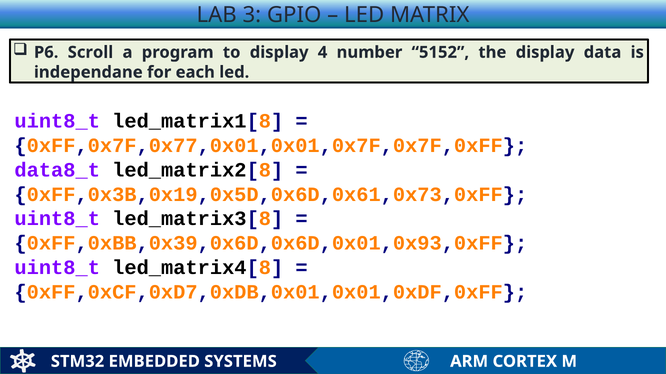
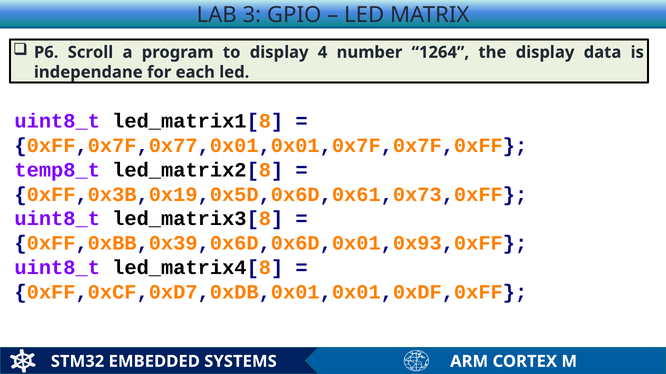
5152: 5152 -> 1264
data8_t: data8_t -> temp8_t
